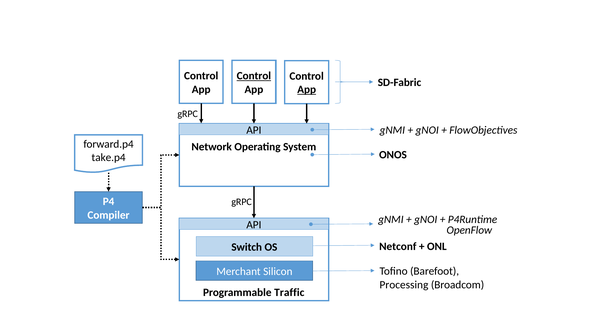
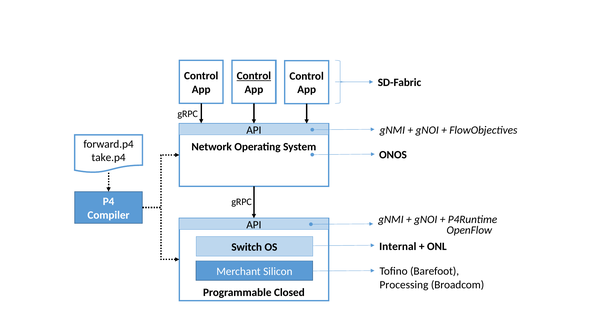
App at (307, 90) underline: present -> none
Netconf: Netconf -> Internal
Traffic: Traffic -> Closed
